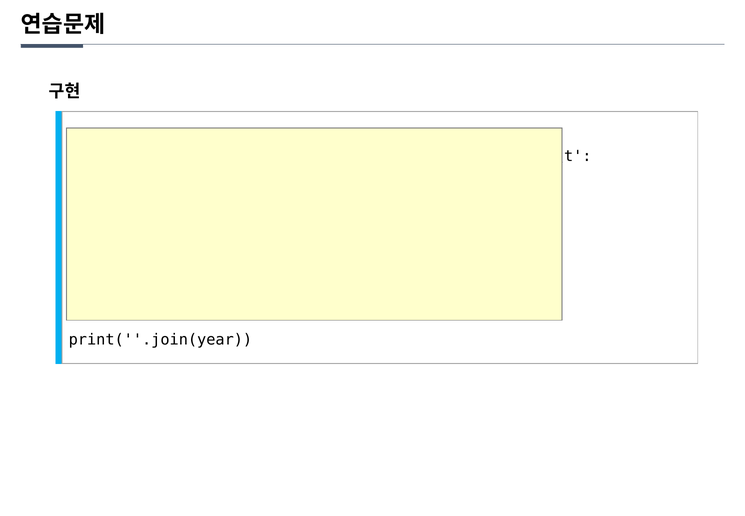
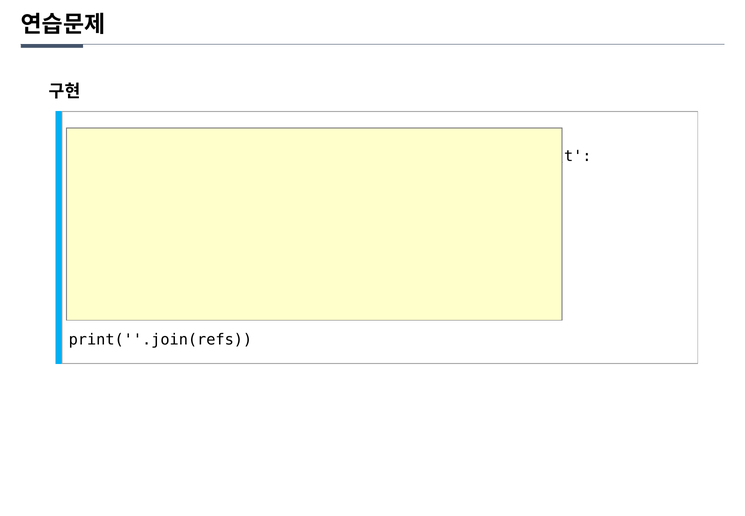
print(''.join(year: print(''.join(year -> print(''.join(refs
